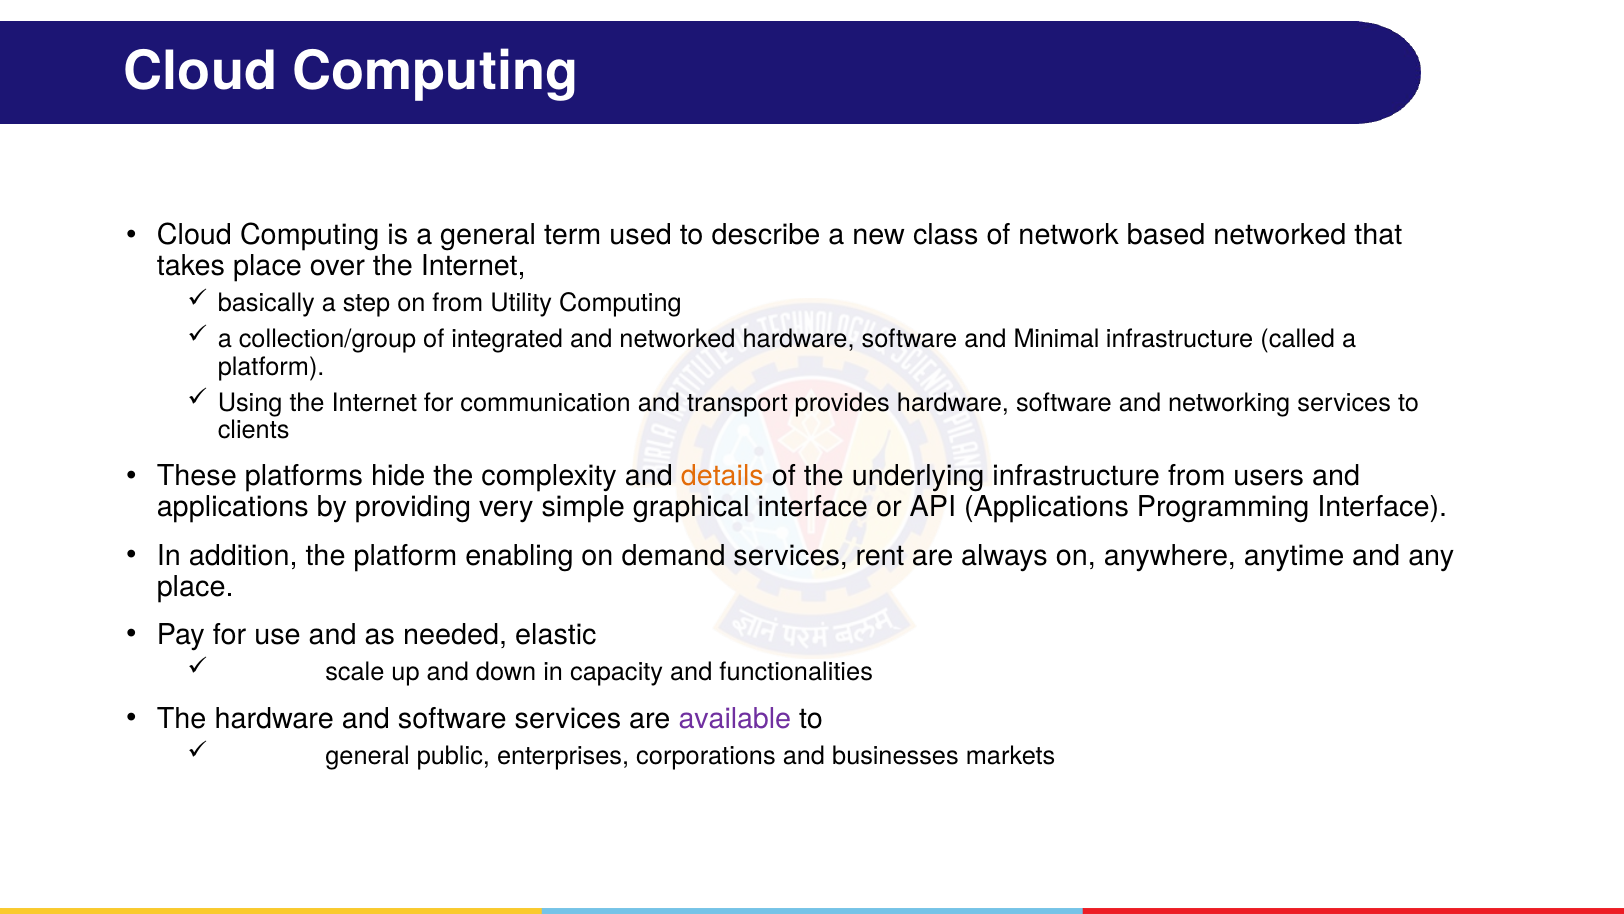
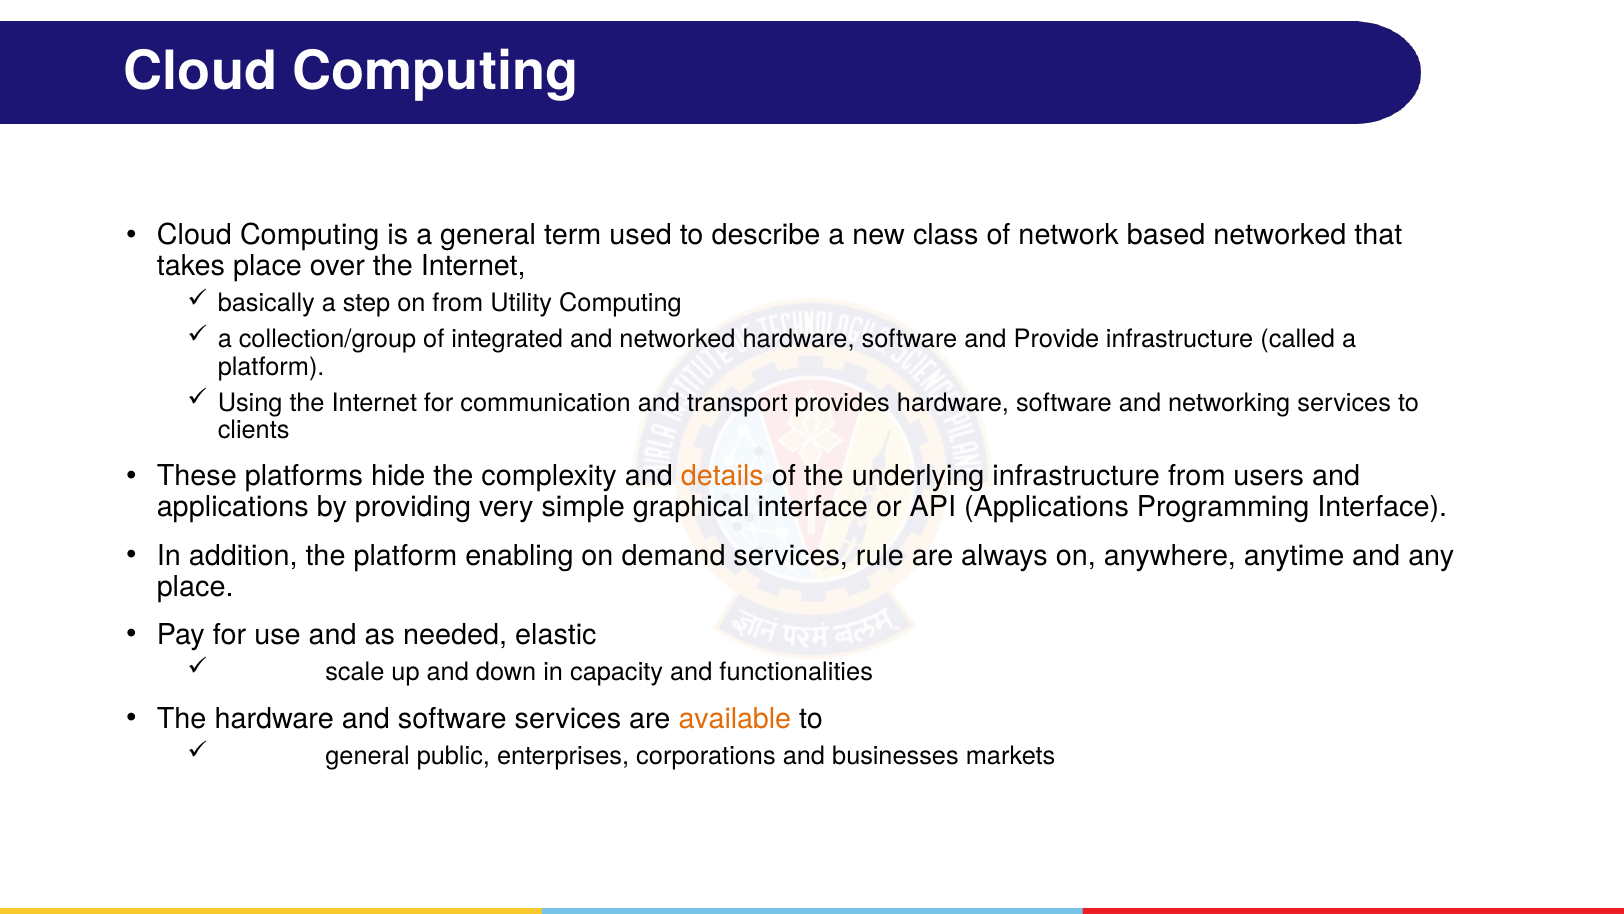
Minimal: Minimal -> Provide
rent: rent -> rule
available colour: purple -> orange
